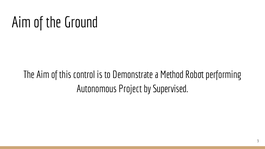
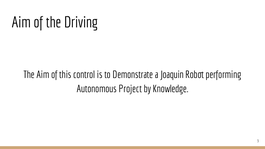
Ground: Ground -> Driving
Method: Method -> Joaquin
Supervised: Supervised -> Knowledge
